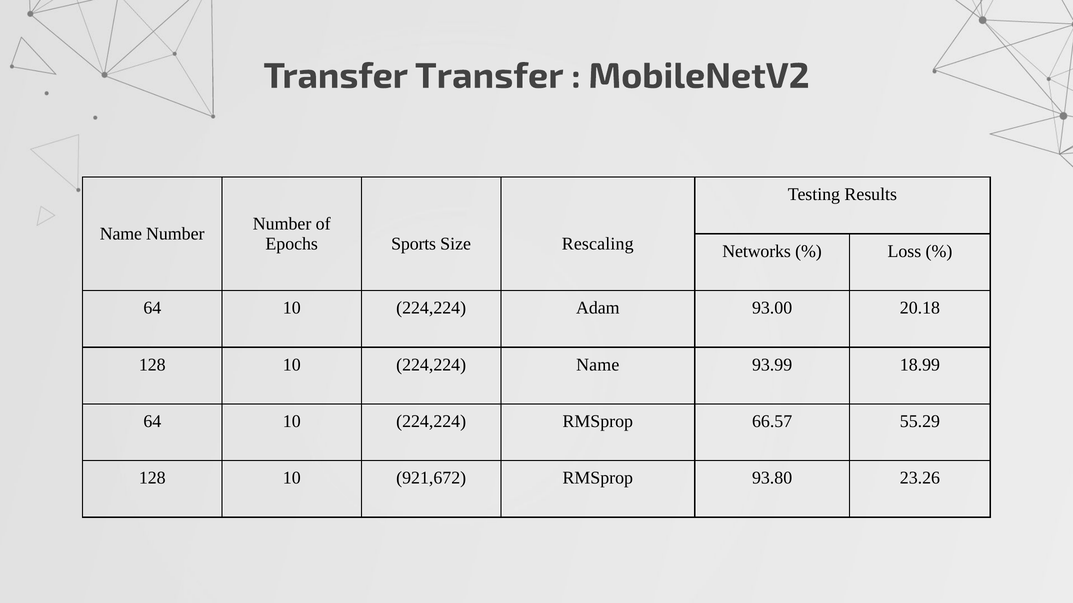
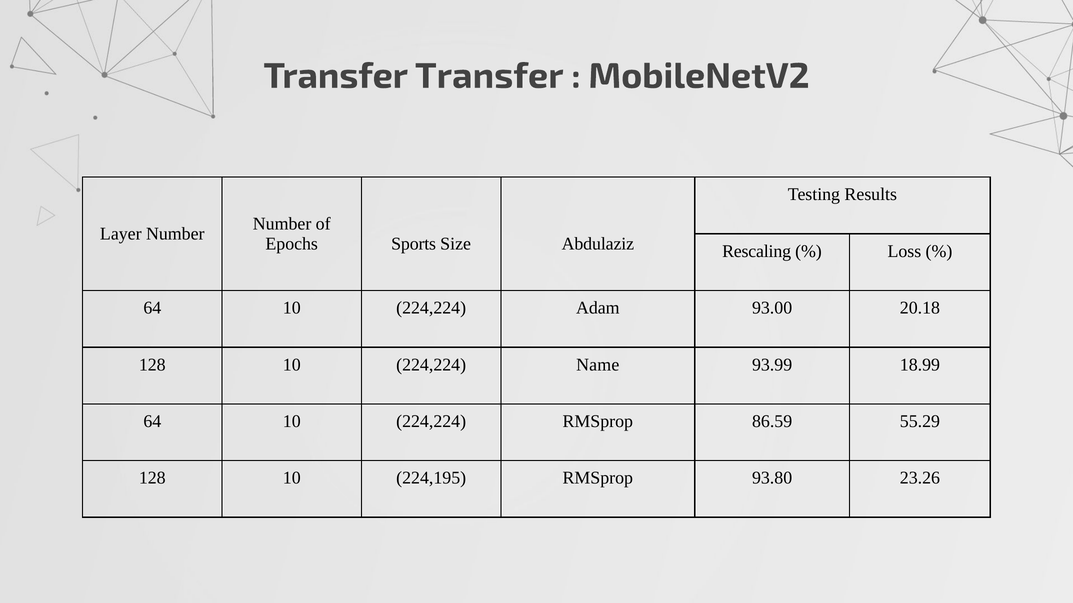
Name at (121, 234): Name -> Layer
Rescaling: Rescaling -> Abdulaziz
Networks: Networks -> Rescaling
66.57: 66.57 -> 86.59
921,672: 921,672 -> 224,195
